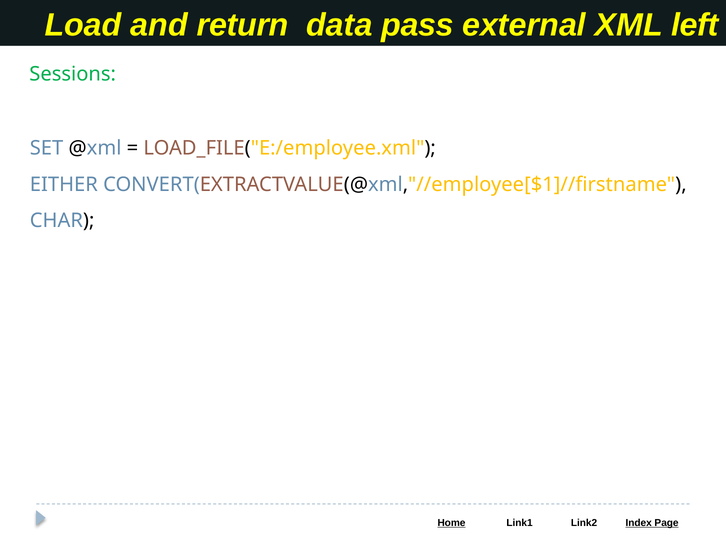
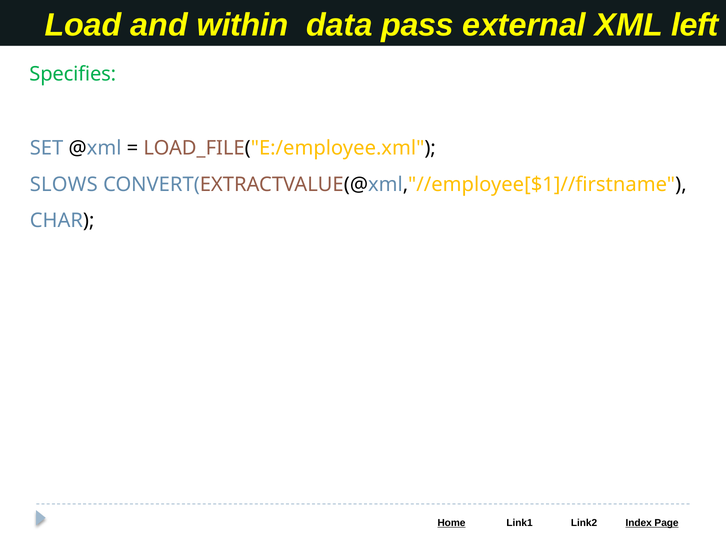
return: return -> within
Sessions: Sessions -> Specifies
EITHER: EITHER -> SLOWS
